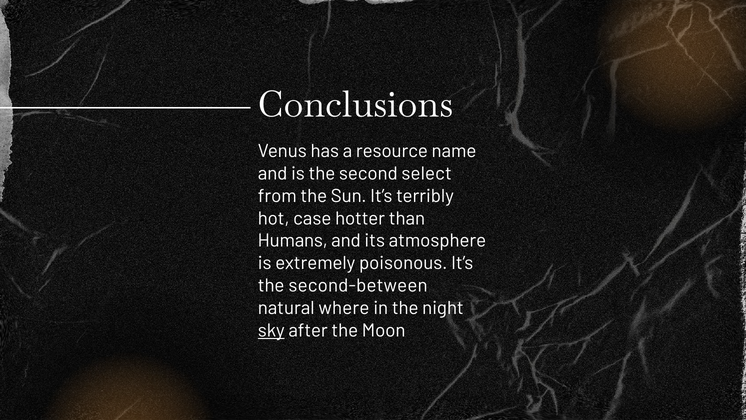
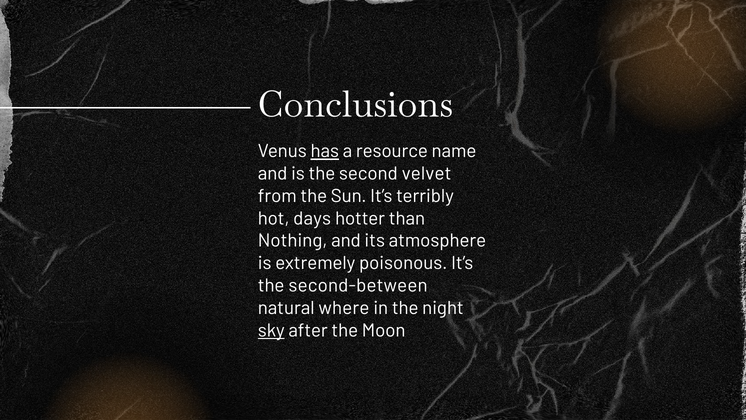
has underline: none -> present
select: select -> velvet
case: case -> days
Humans: Humans -> Nothing
